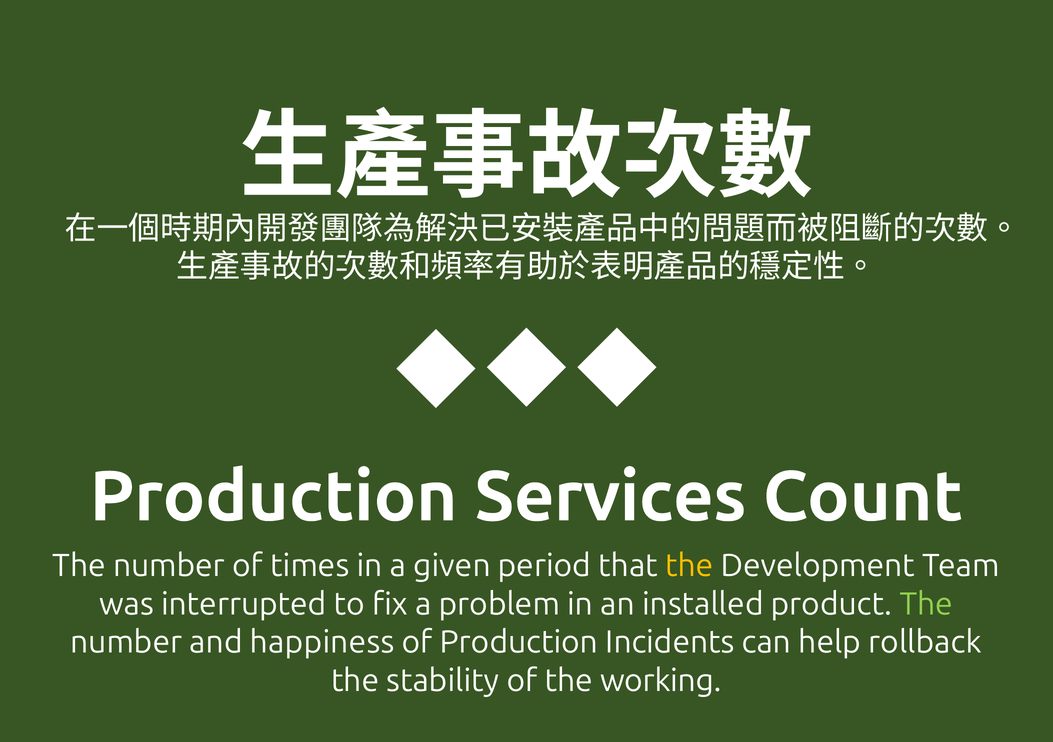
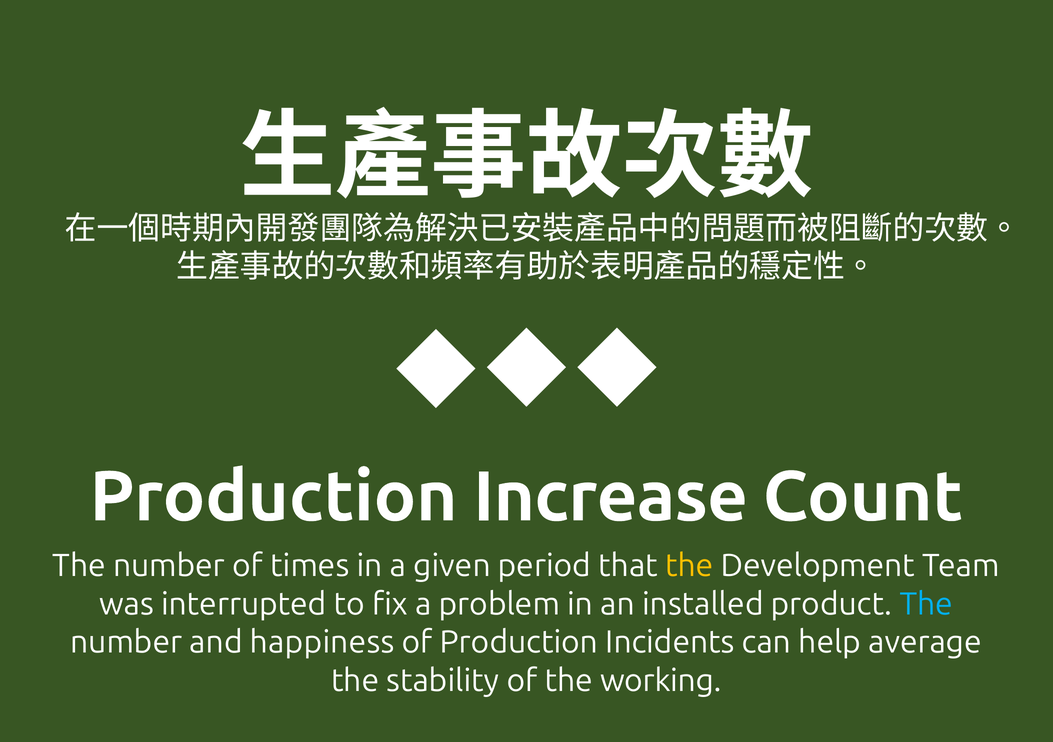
Services: Services -> Increase
The at (926, 604) colour: light green -> light blue
rollback: rollback -> average
